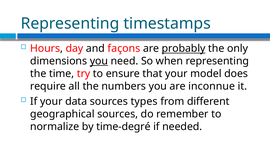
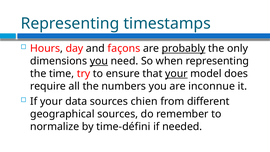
your at (176, 74) underline: none -> present
types: types -> chien
time-degré: time-degré -> time-défini
